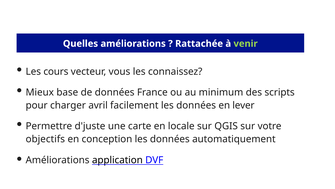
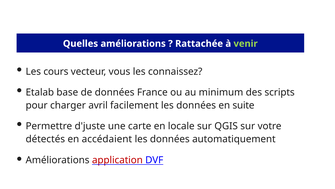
Mieux: Mieux -> Etalab
lever: lever -> suite
objectifs: objectifs -> détectés
conception: conception -> accédaient
application colour: black -> red
